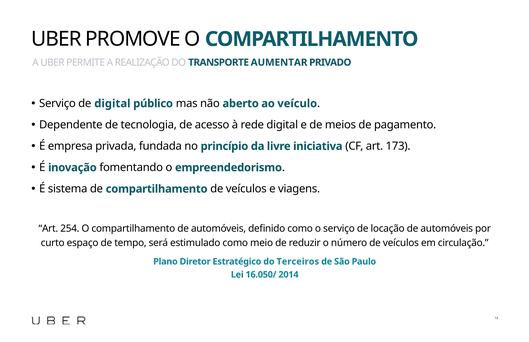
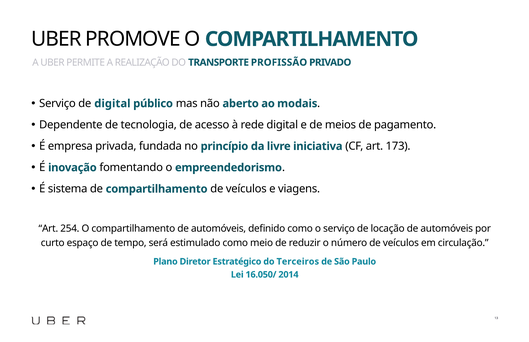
AUMENTAR: AUMENTAR -> PROFISSÃO
veículo: veículo -> modais
